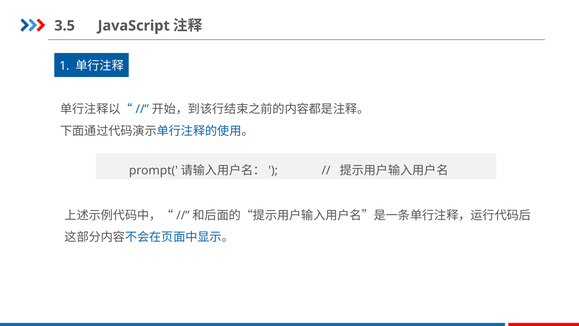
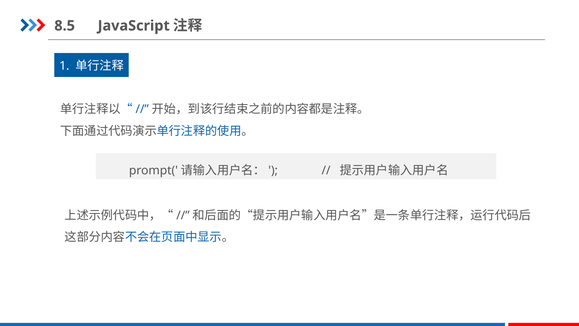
3.5: 3.5 -> 8.5
